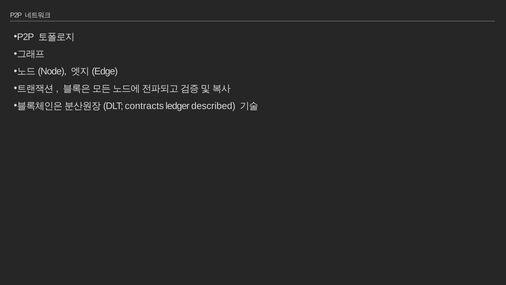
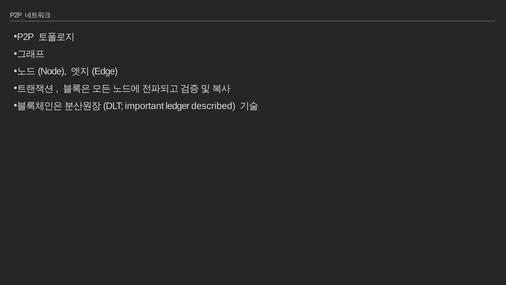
contracts: contracts -> important
